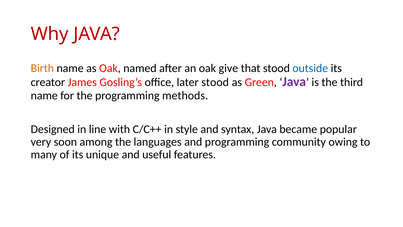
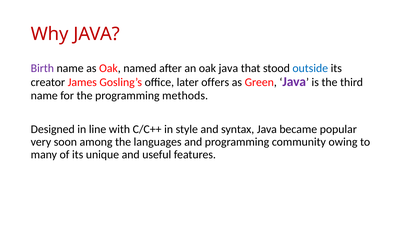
Birth colour: orange -> purple
oak give: give -> java
later stood: stood -> offers
